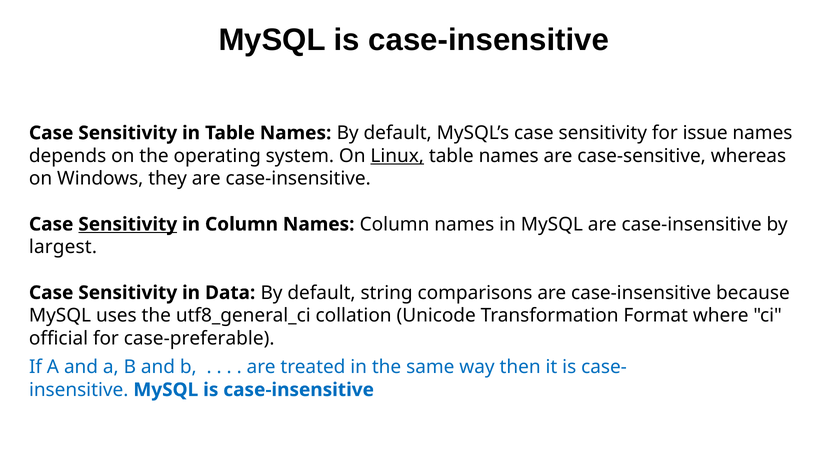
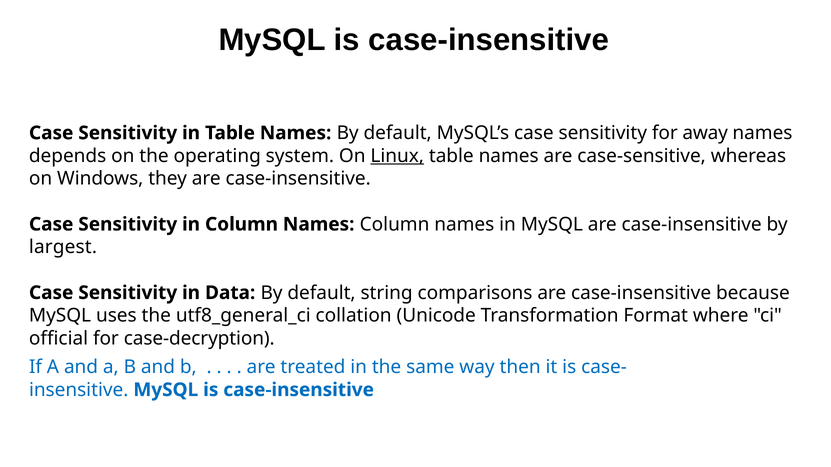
issue: issue -> away
Sensitivity at (128, 224) underline: present -> none
case-preferable: case-preferable -> case-decryption
